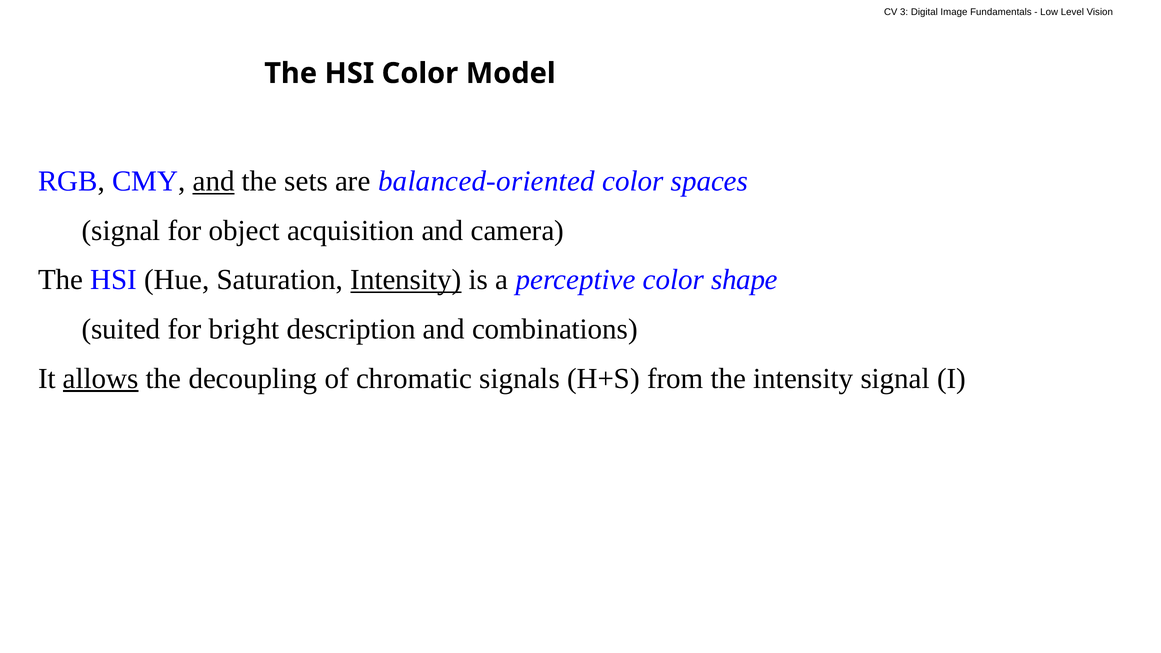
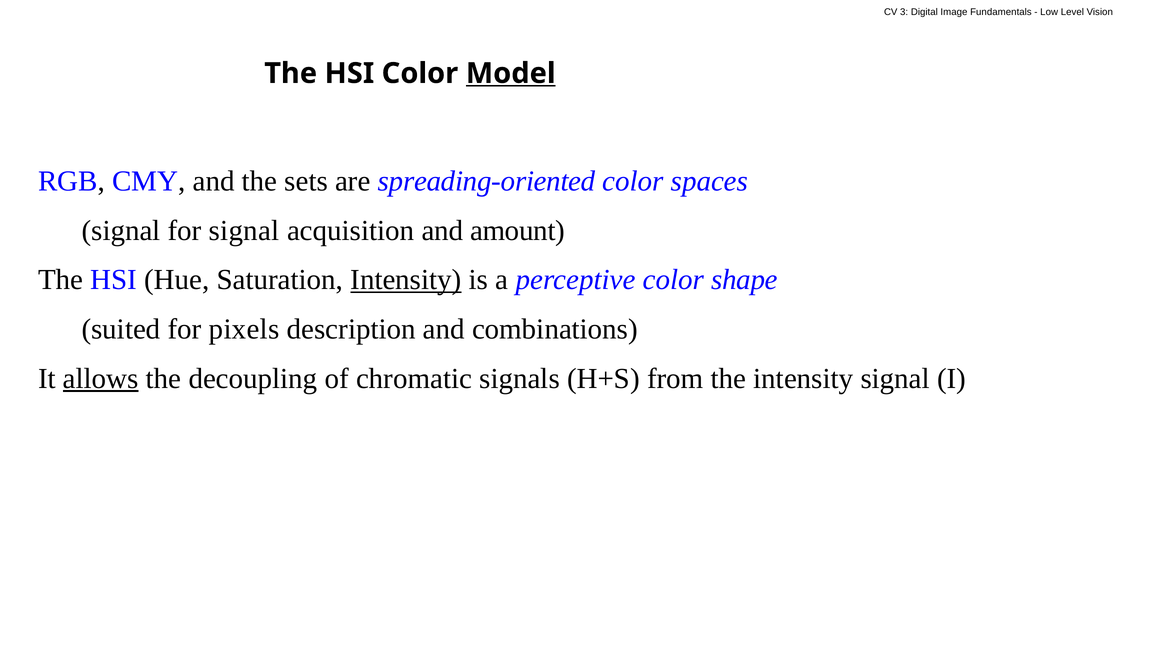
Model underline: none -> present
and at (214, 181) underline: present -> none
balanced-oriented: balanced-oriented -> spreading-oriented
for object: object -> signal
camera: camera -> amount
bright: bright -> pixels
